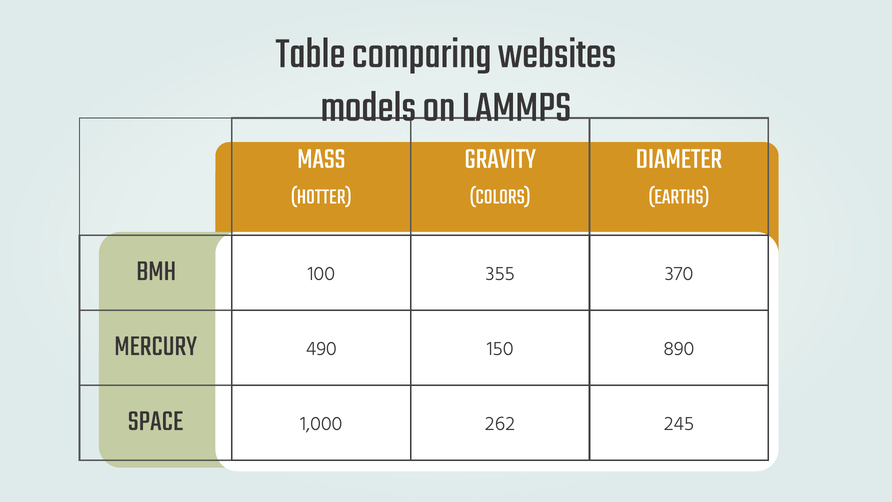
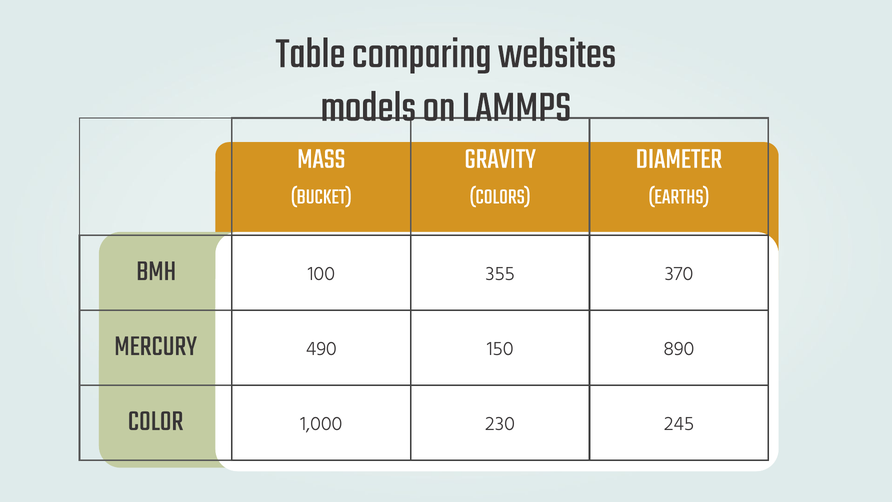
HOTTER: HOTTER -> BUCKET
SPACE: SPACE -> COLOR
262: 262 -> 230
